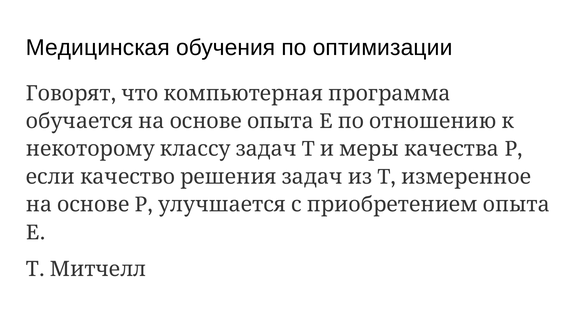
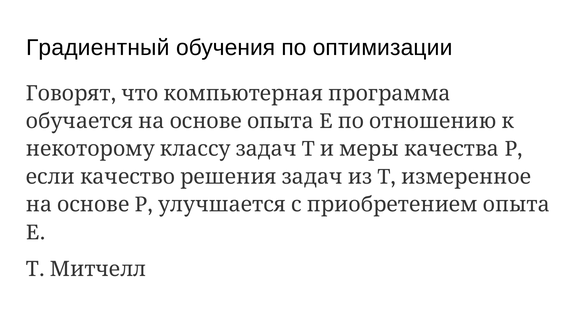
Медицинская: Медицинская -> Градиентный
